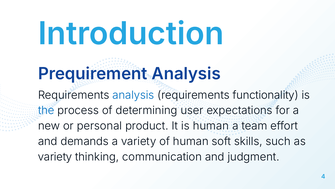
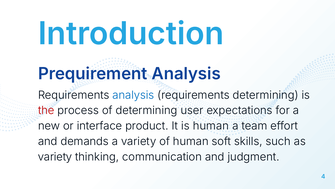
requirements functionality: functionality -> determining
the colour: blue -> red
personal: personal -> interface
